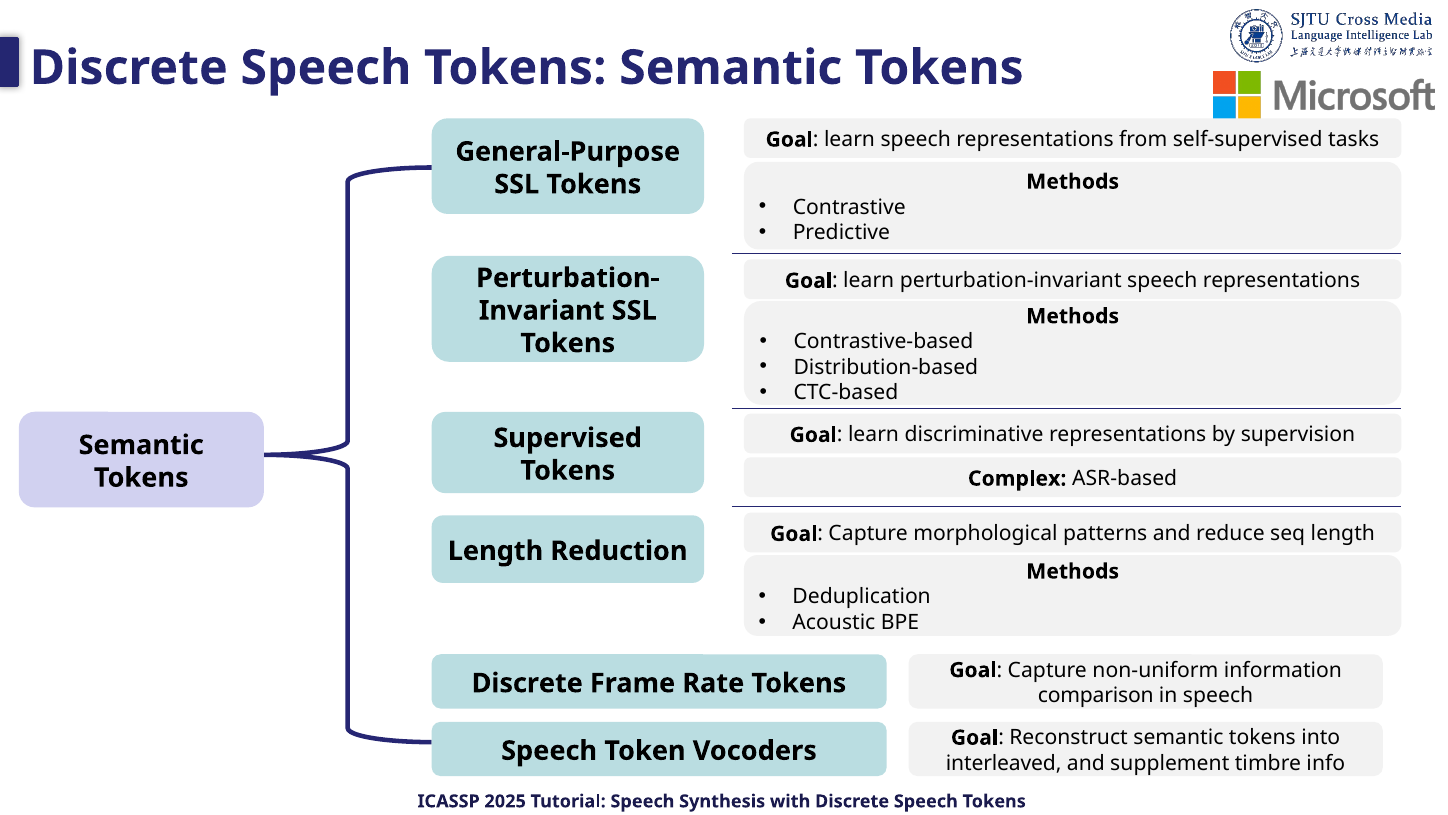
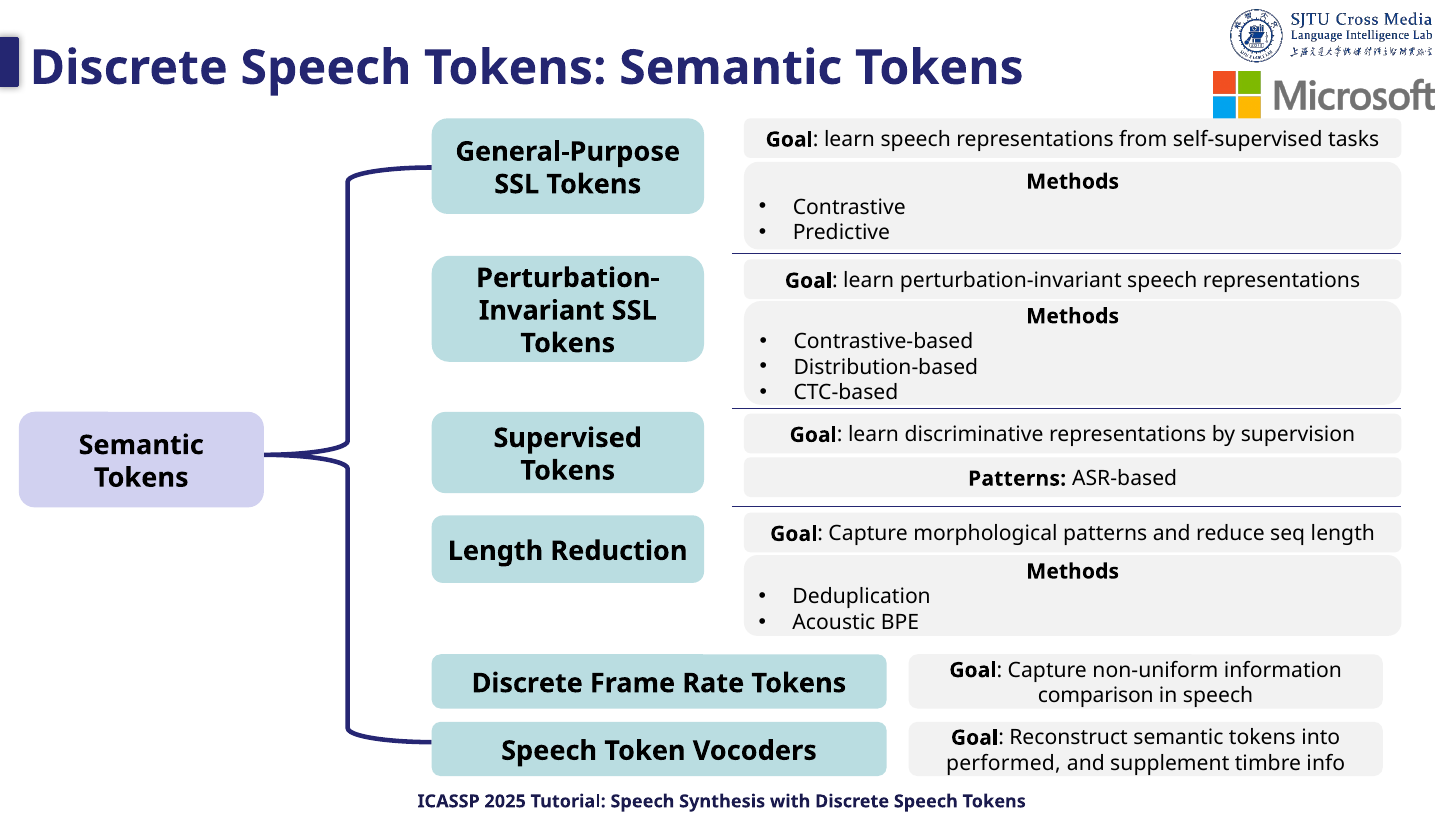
Complex at (1017, 478): Complex -> Patterns
interleaved: interleaved -> performed
